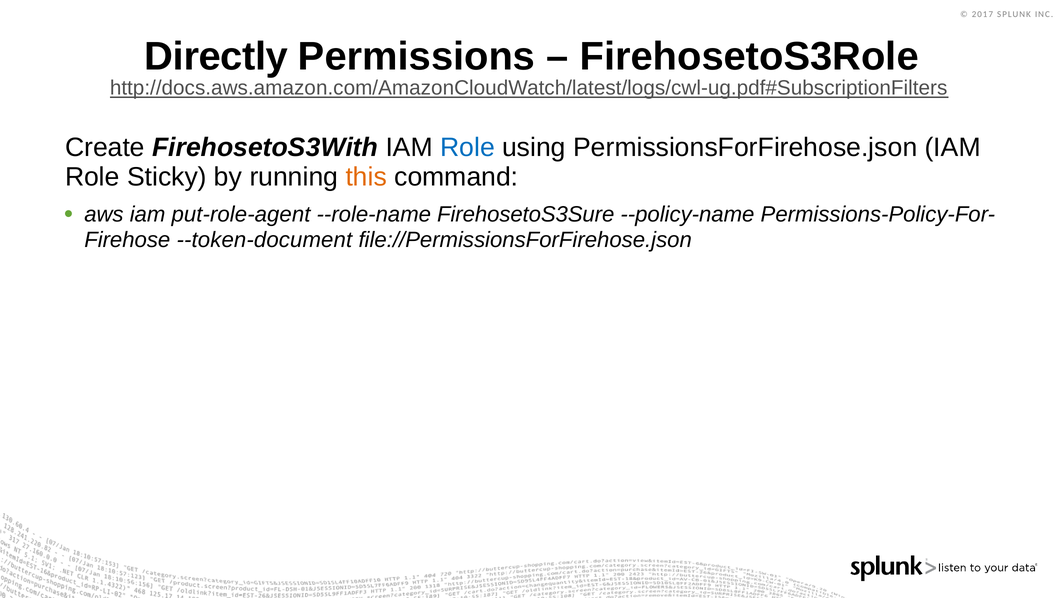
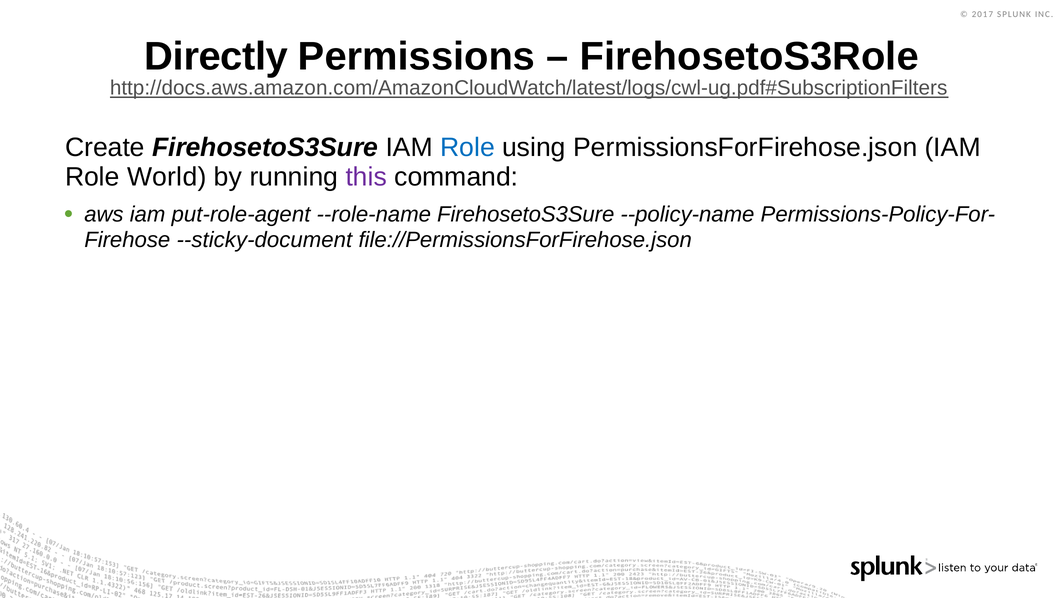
Create FirehosetoS3With: FirehosetoS3With -> FirehosetoS3Sure
Sticky: Sticky -> World
this colour: orange -> purple
--token-document: --token-document -> --sticky-document
